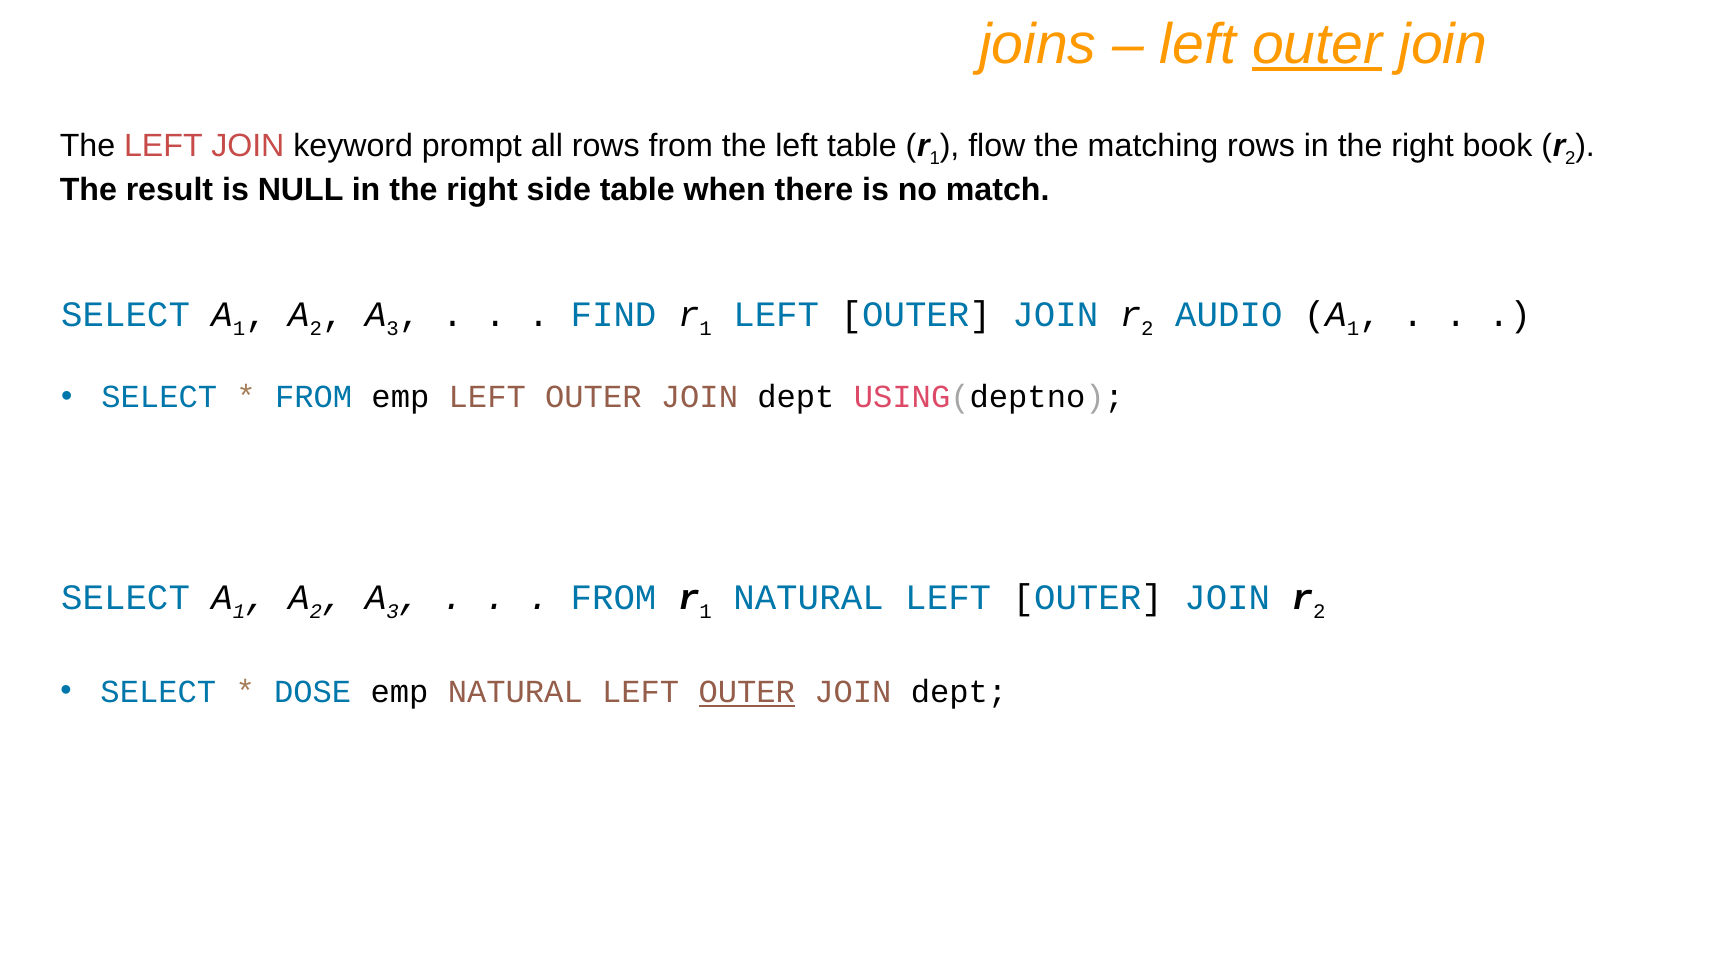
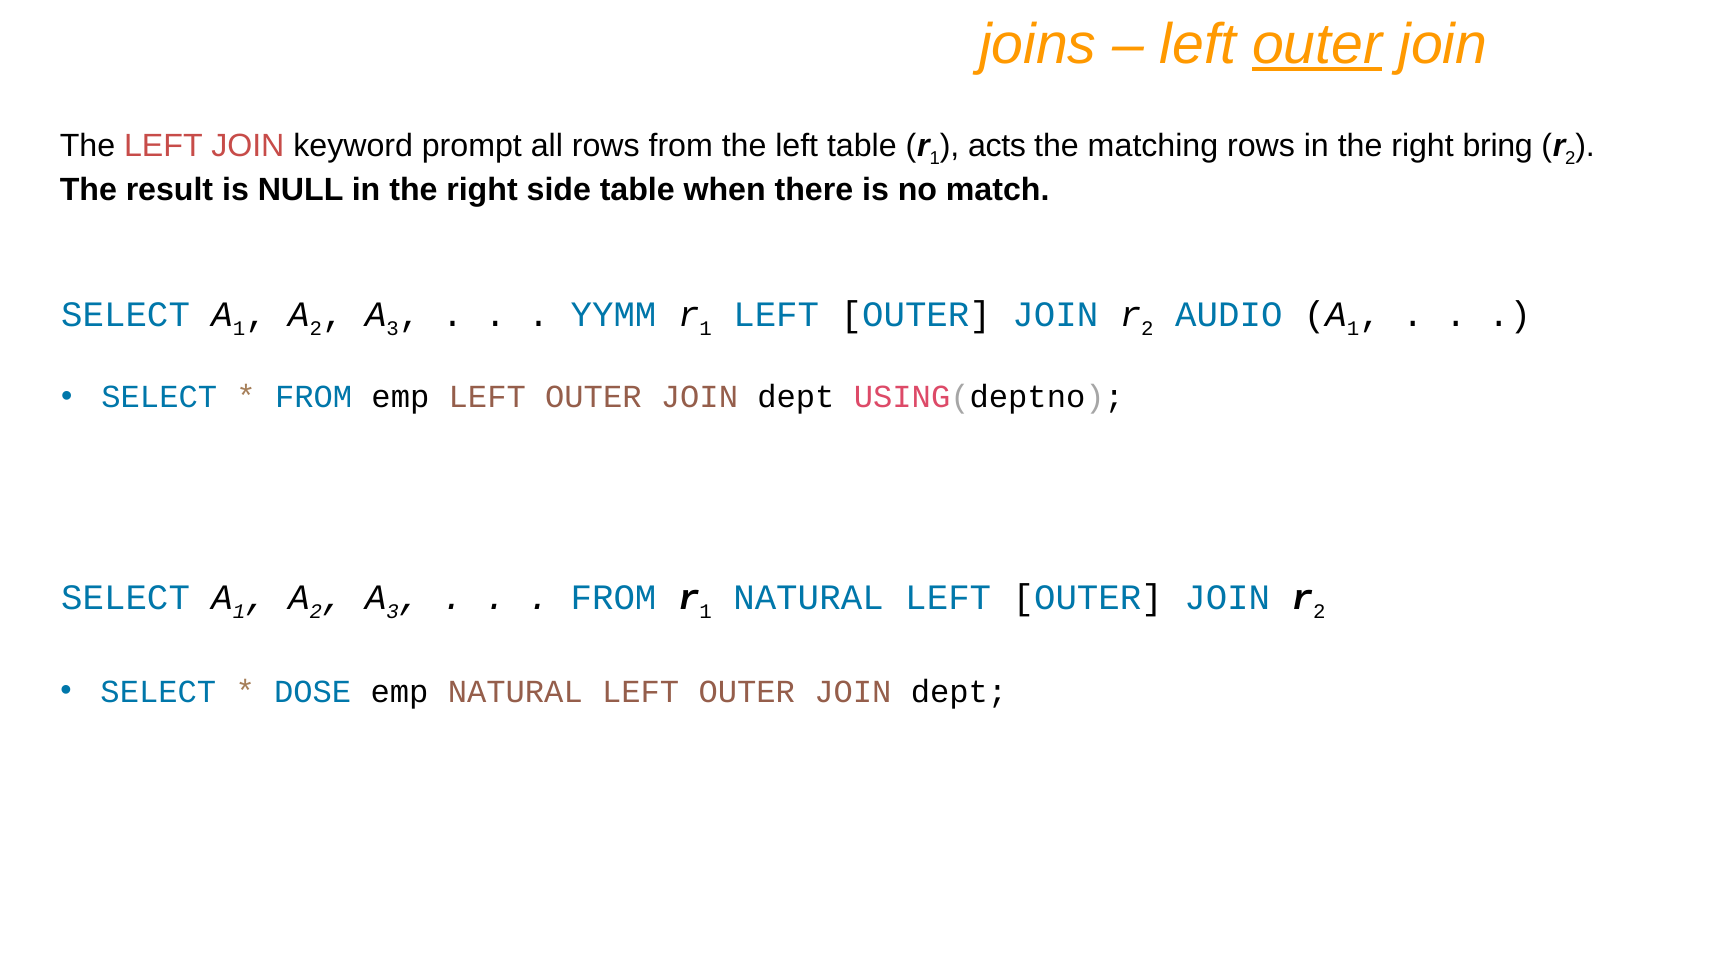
flow: flow -> acts
book: book -> bring
FIND: FIND -> YYMM
OUTER at (747, 692) underline: present -> none
